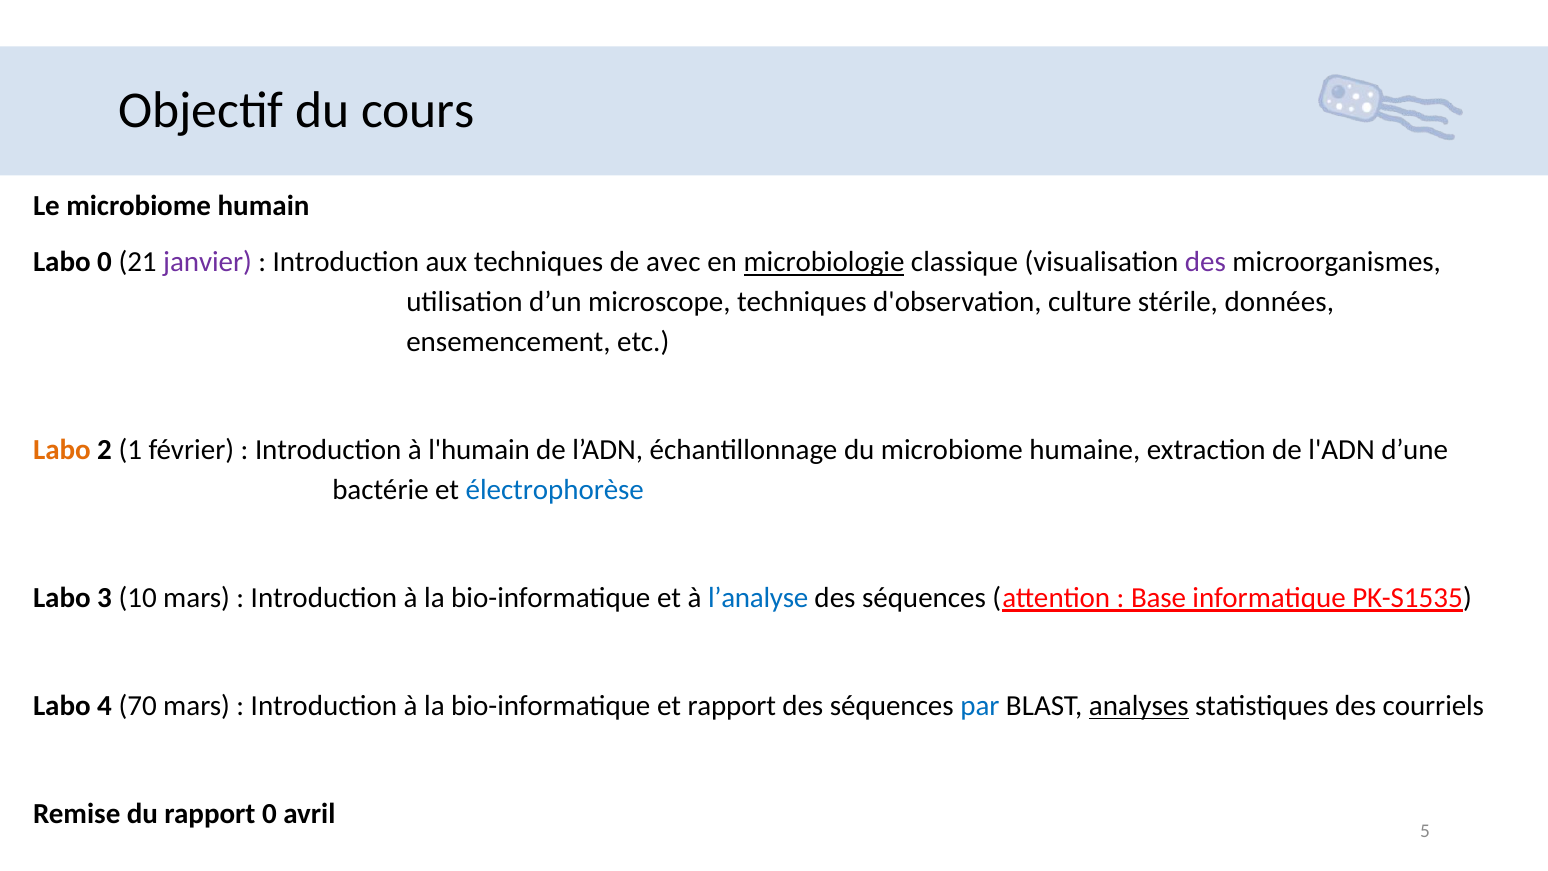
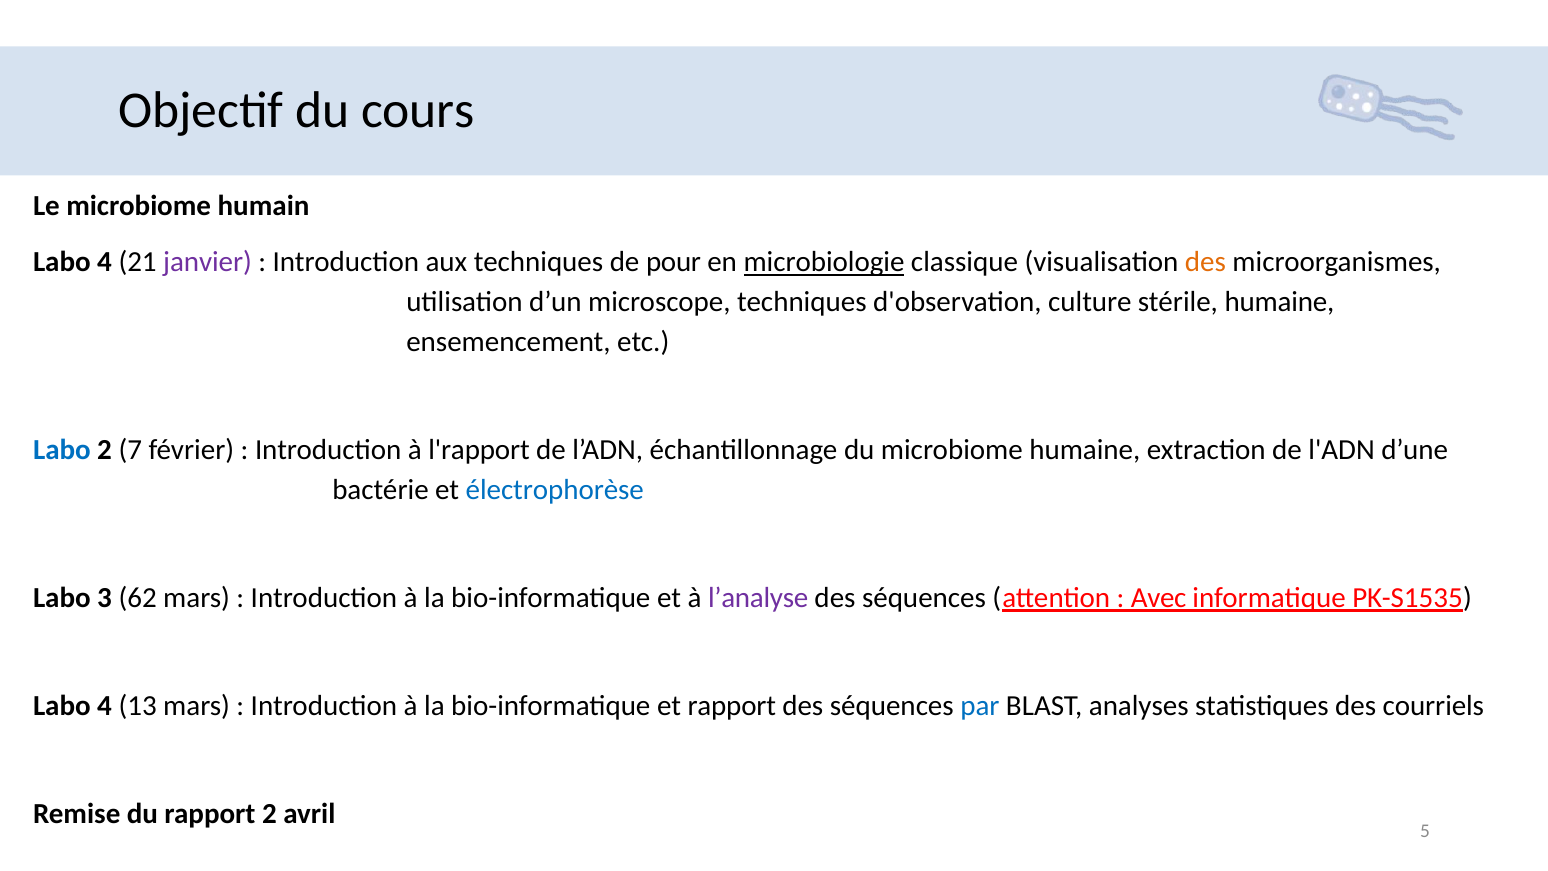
0 at (105, 262): 0 -> 4
avec: avec -> pour
des at (1206, 262) colour: purple -> orange
stérile données: données -> humaine
Labo at (62, 450) colour: orange -> blue
1: 1 -> 7
l'humain: l'humain -> l'rapport
10: 10 -> 62
l’analyse colour: blue -> purple
Base: Base -> Avec
70: 70 -> 13
analyses underline: present -> none
rapport 0: 0 -> 2
